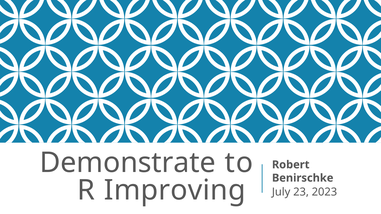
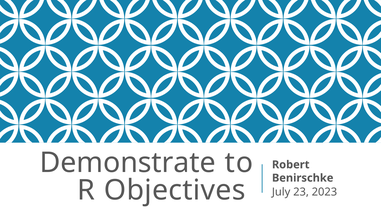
Improving: Improving -> Objectives
